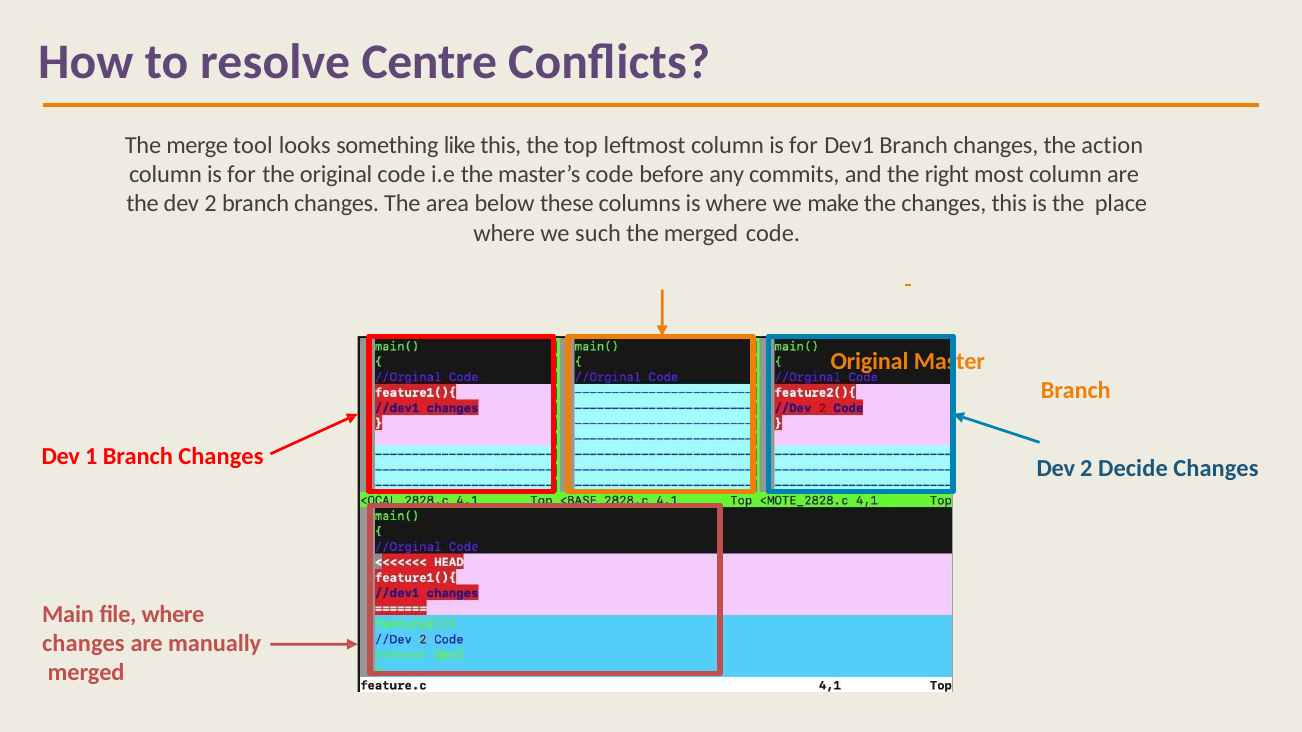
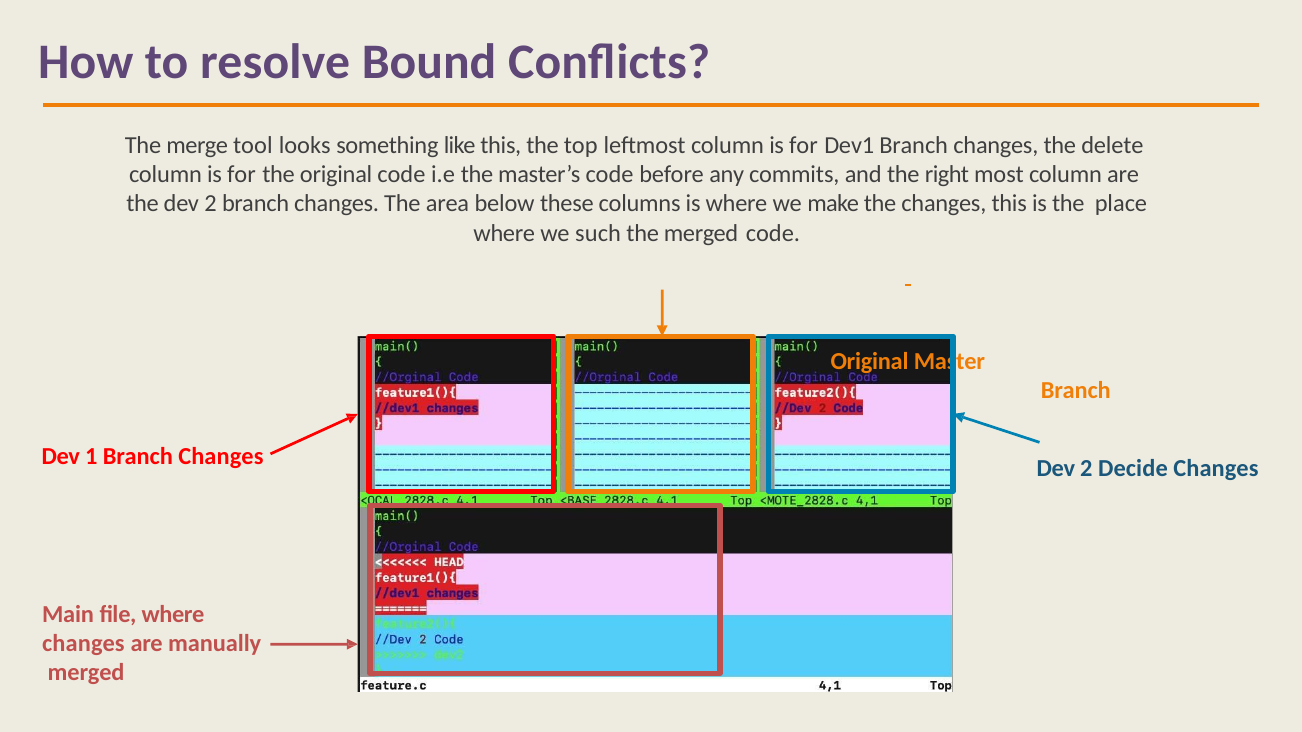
Centre: Centre -> Bound
action: action -> delete
